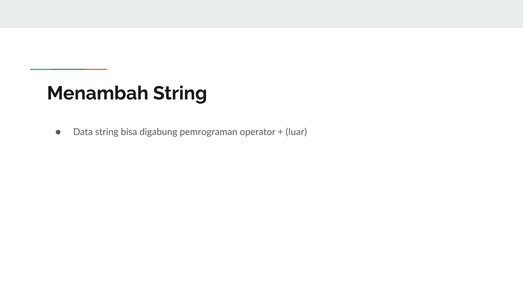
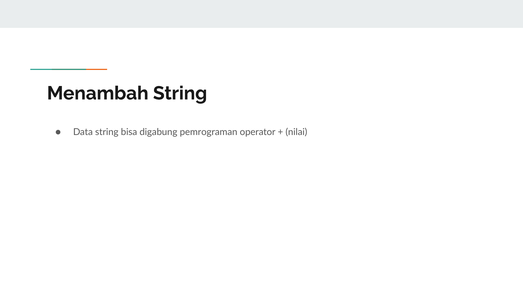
luar: luar -> nilai
